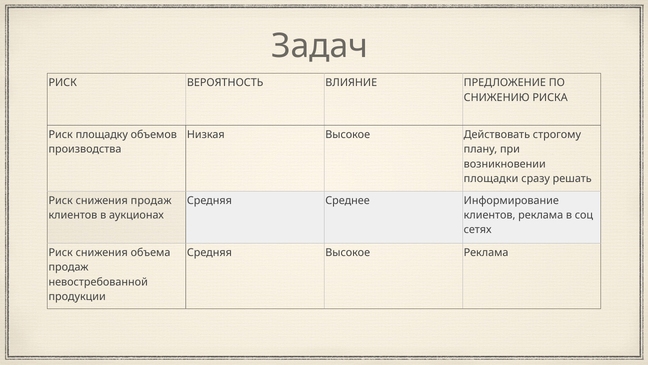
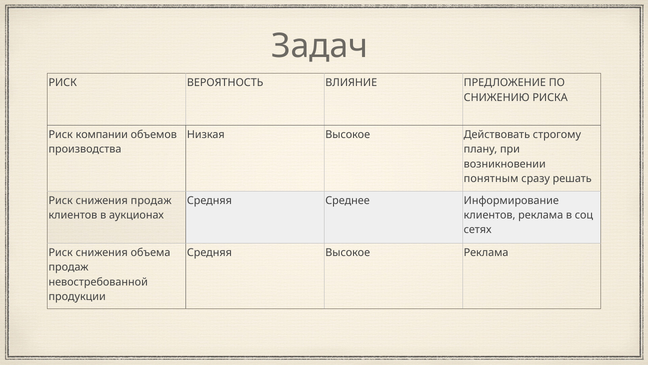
площадку: площадку -> компании
площадки: площадки -> понятным
